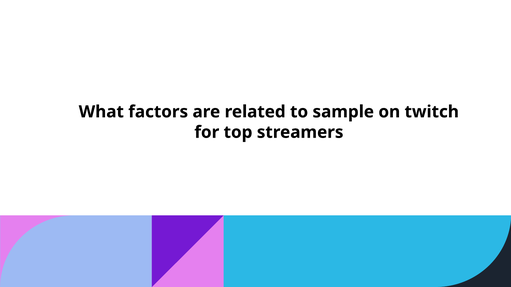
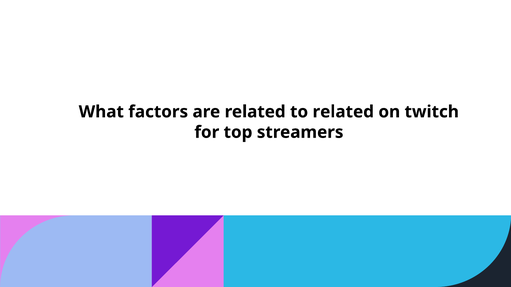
to sample: sample -> related
